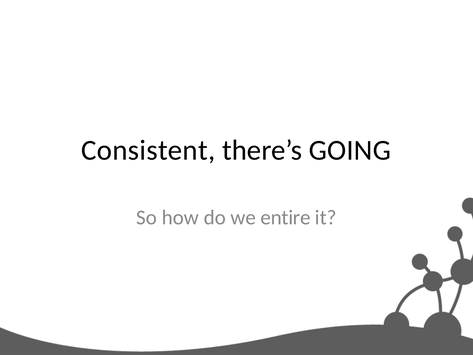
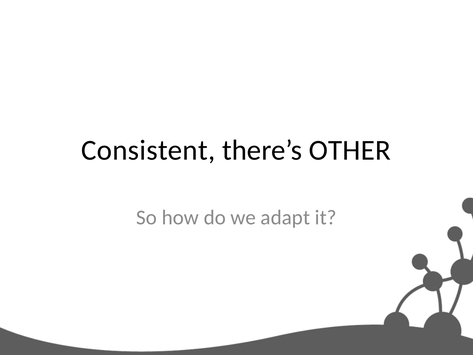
GOING: GOING -> OTHER
entire: entire -> adapt
